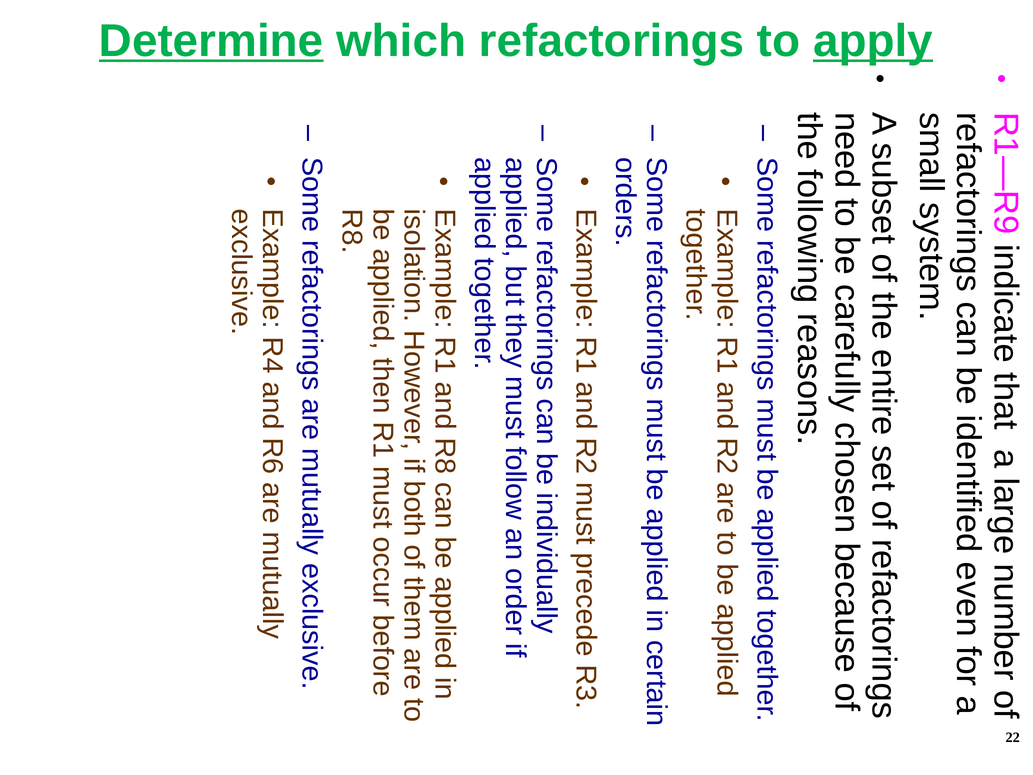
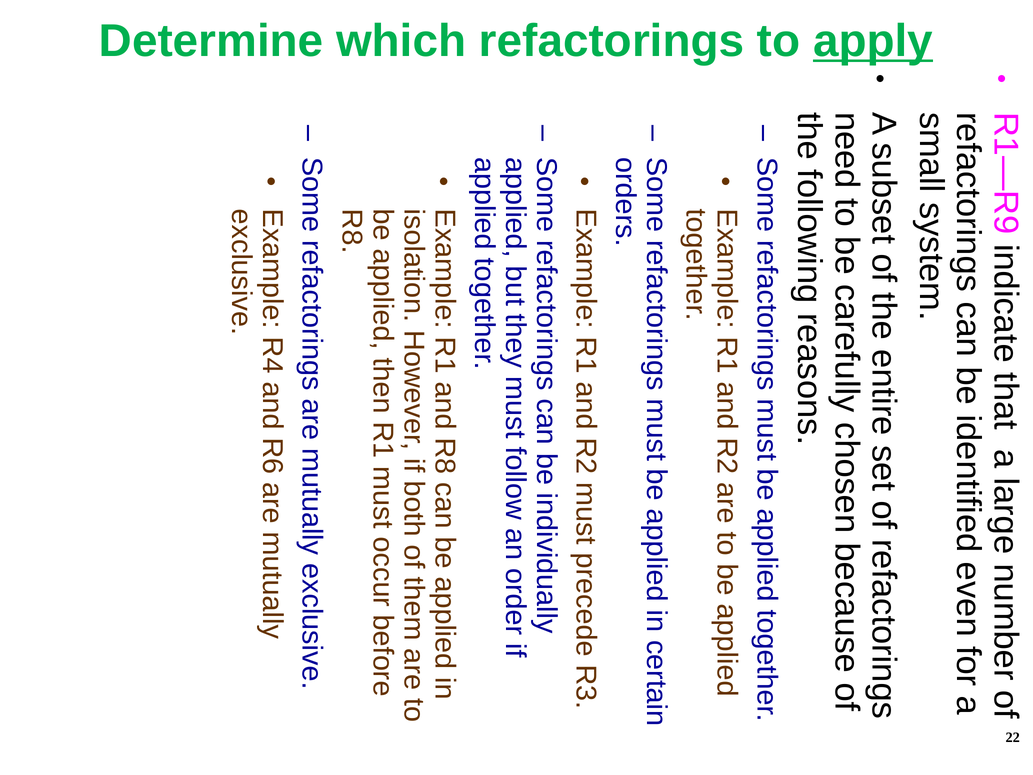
Determine underline: present -> none
